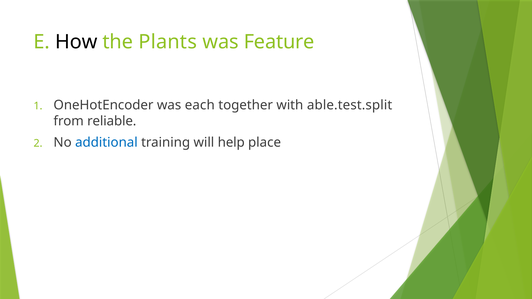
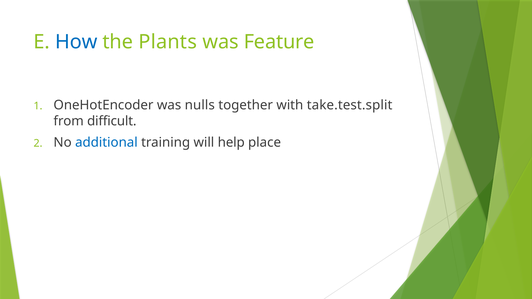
How colour: black -> blue
each: each -> nulls
able.test.split: able.test.split -> take.test.split
reliable: reliable -> difficult
